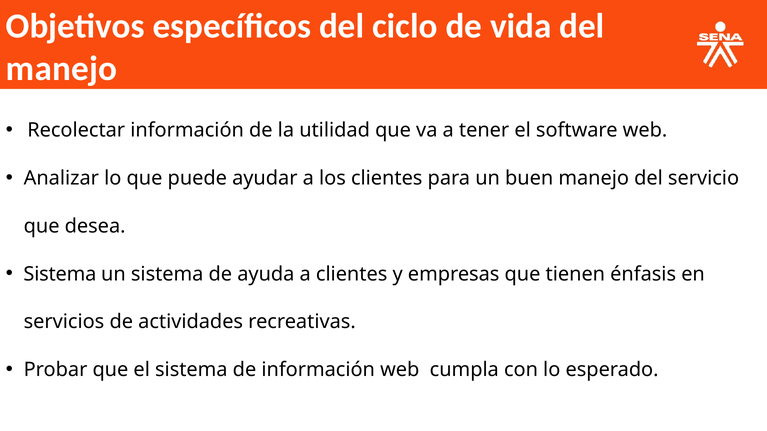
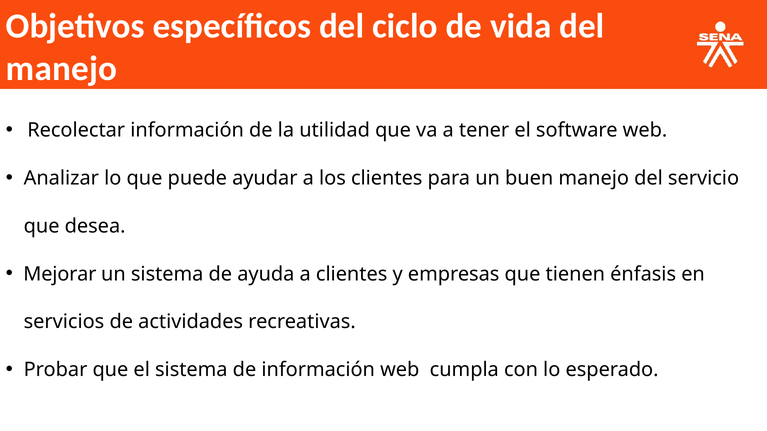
Sistema at (60, 274): Sistema -> Mejorar
